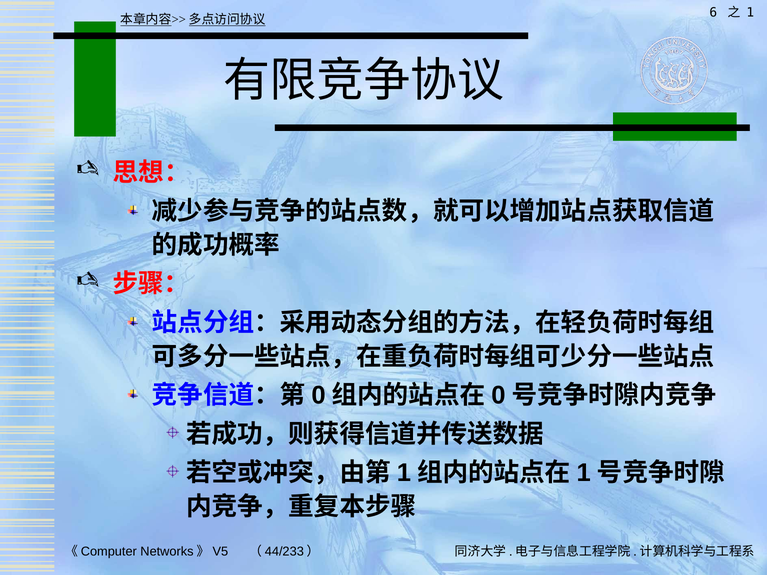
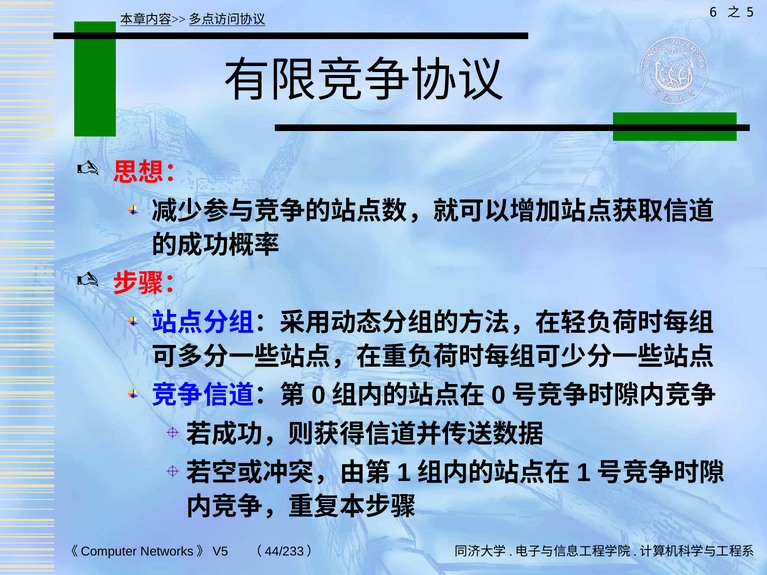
1: 1 -> 5
